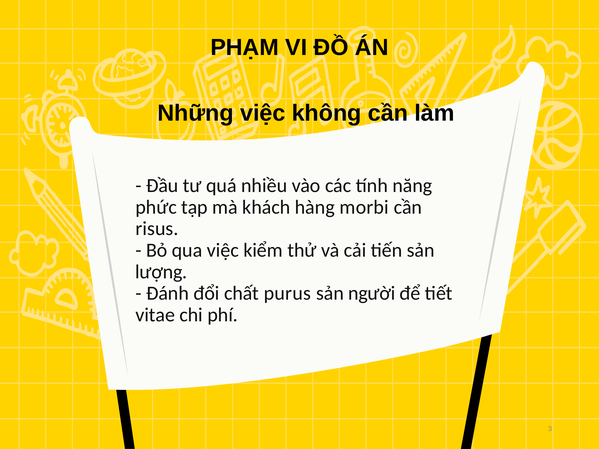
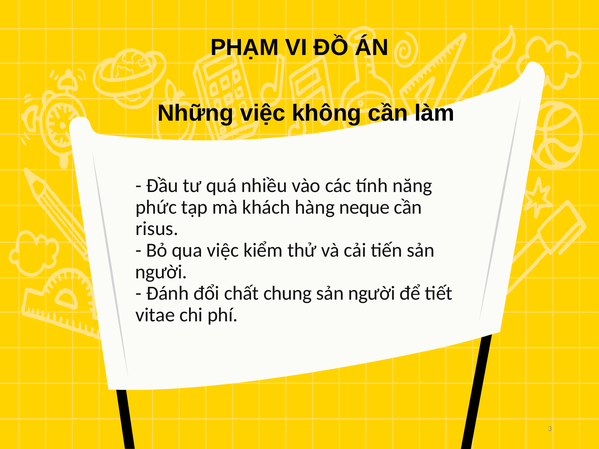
morbi: morbi -> neque
lượng at (161, 272): lượng -> người
purus: purus -> chung
